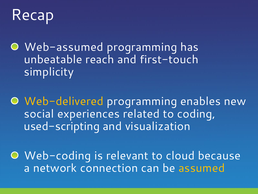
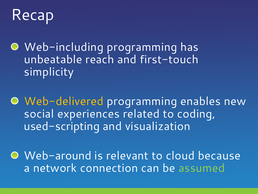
Web-assumed: Web-assumed -> Web-including
Web-coding: Web-coding -> Web-around
assumed colour: yellow -> light green
